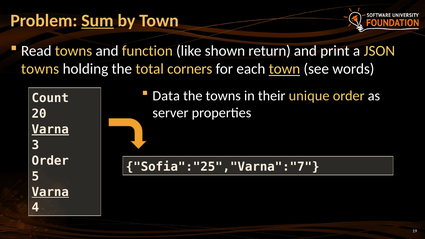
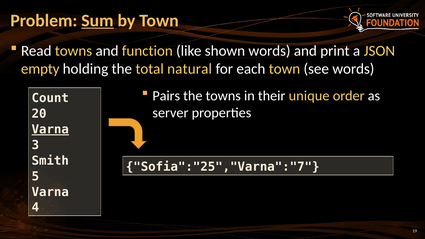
shown return: return -> words
towns at (40, 69): towns -> empty
corners: corners -> natural
town at (284, 69) underline: present -> none
Data: Data -> Pairs
Order at (50, 161): Order -> Smith
Varna at (50, 192) underline: present -> none
